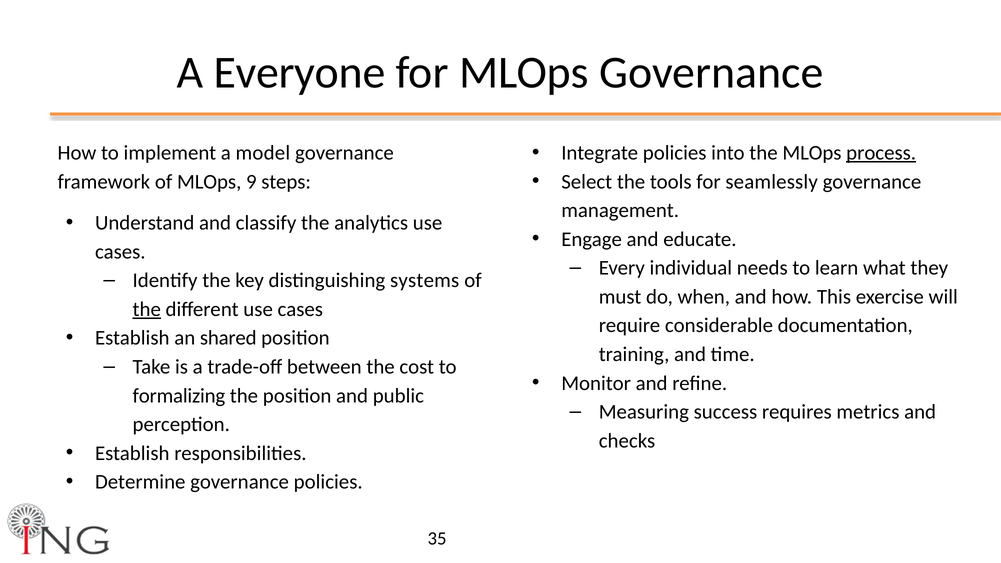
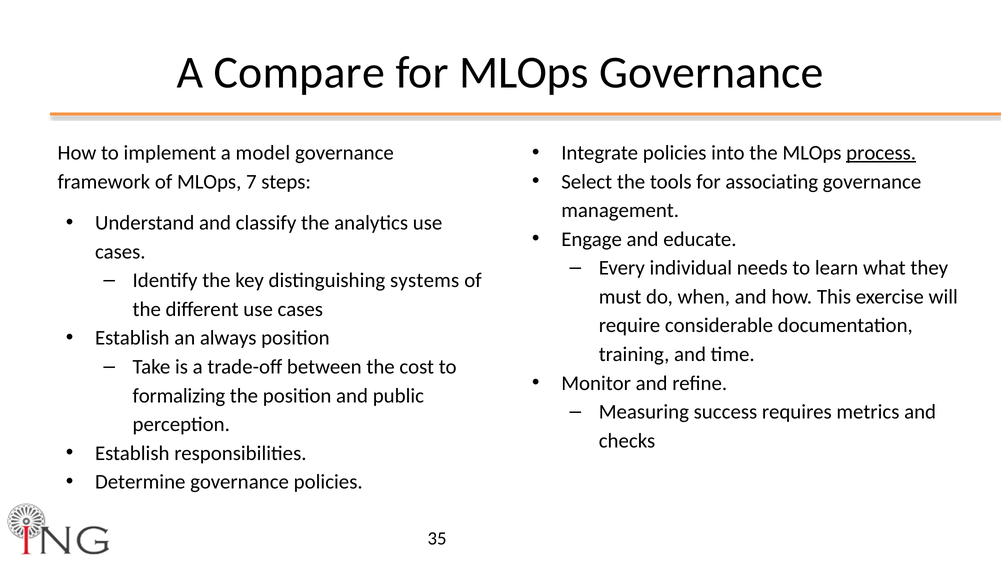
Everyone: Everyone -> Compare
seamlessly: seamlessly -> associating
9: 9 -> 7
the at (147, 309) underline: present -> none
shared: shared -> always
